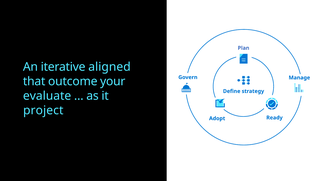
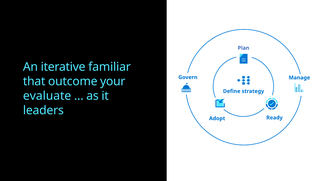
aligned: aligned -> familiar
project: project -> leaders
